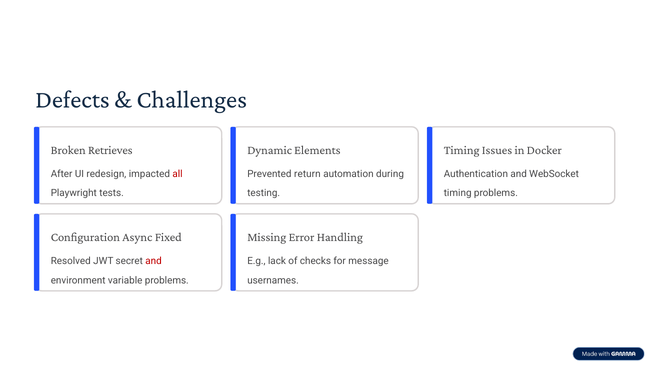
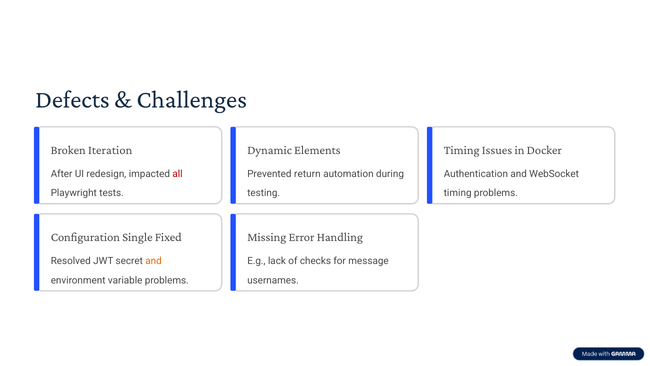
Retrieves: Retrieves -> Iteration
Async: Async -> Single
and at (154, 261) colour: red -> orange
